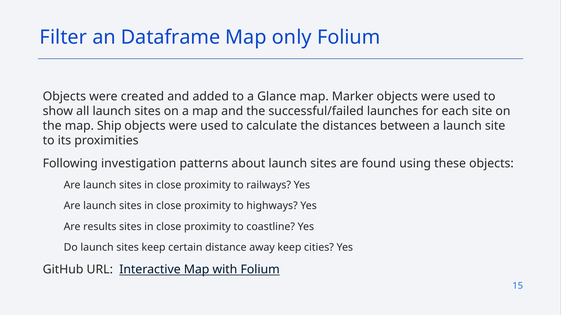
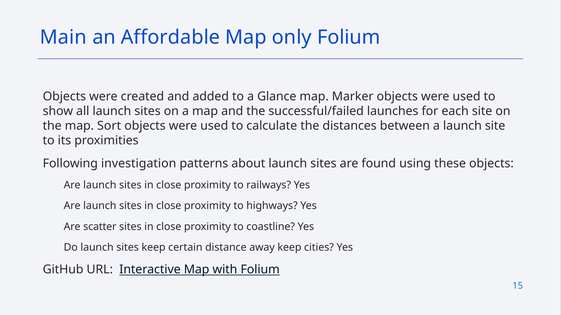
Filter: Filter -> Main
Dataframe: Dataframe -> Affordable
Ship: Ship -> Sort
results: results -> scatter
